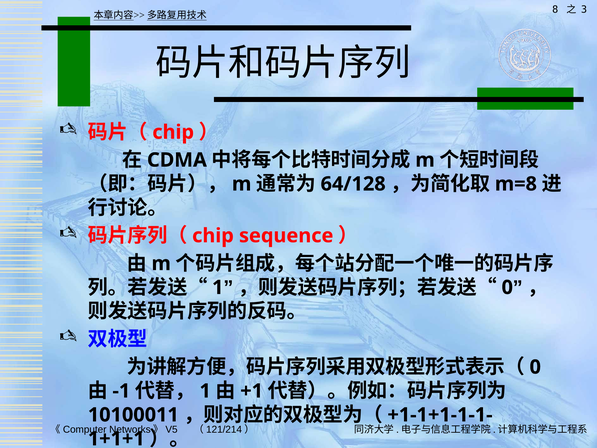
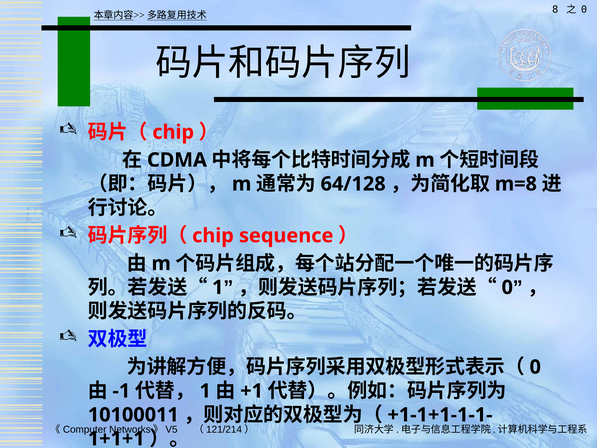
3 at (584, 10): 3 -> 0
